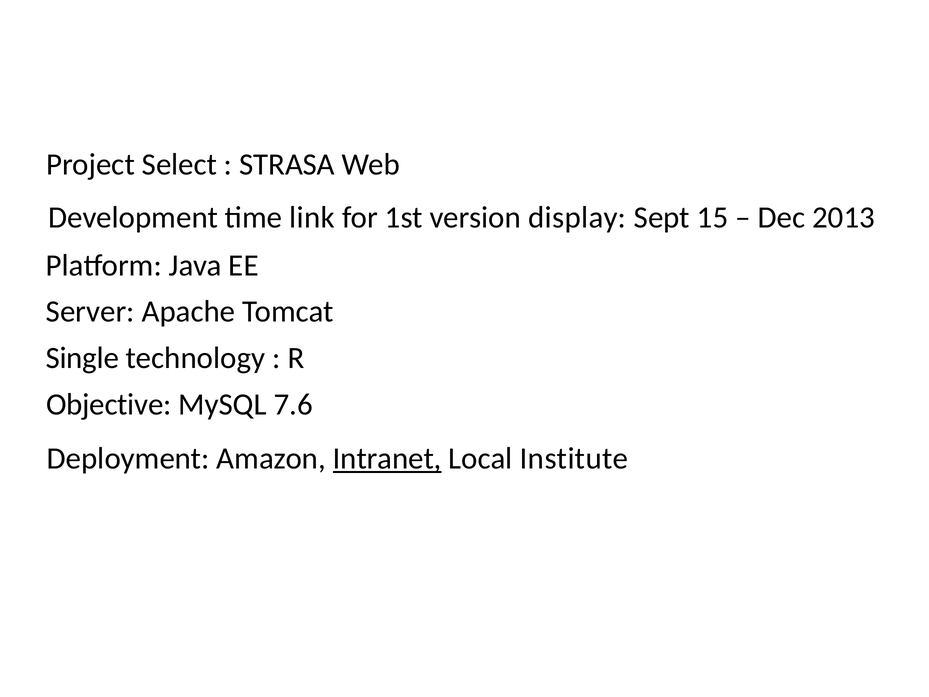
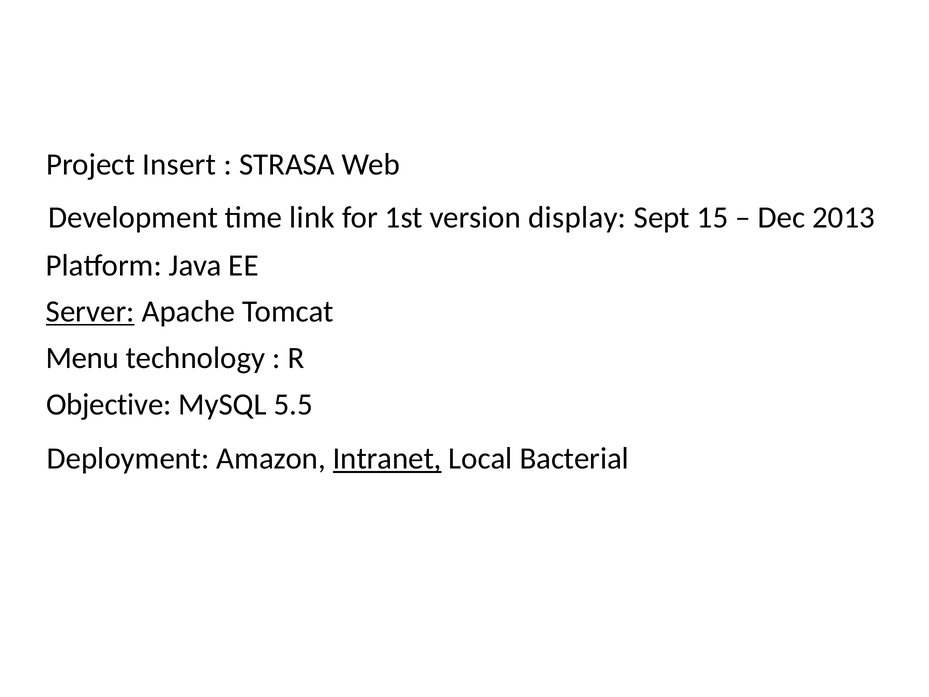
Select: Select -> Insert
Server underline: none -> present
Single: Single -> Menu
7.6: 7.6 -> 5.5
Institute: Institute -> Bacterial
